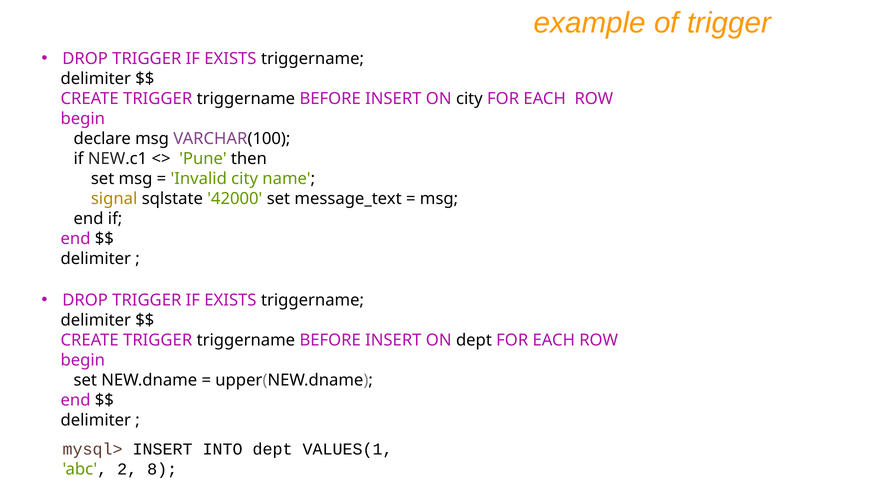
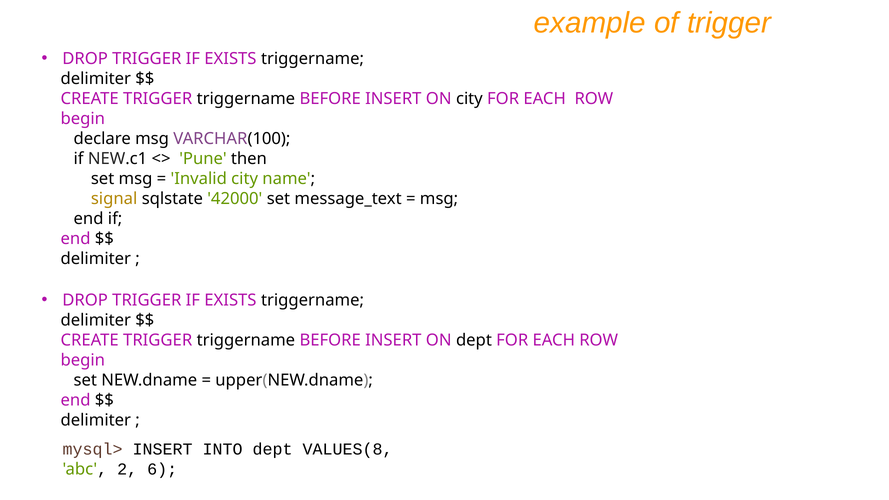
VALUES(1: VALUES(1 -> VALUES(8
8: 8 -> 6
